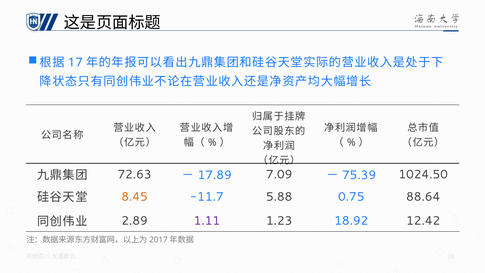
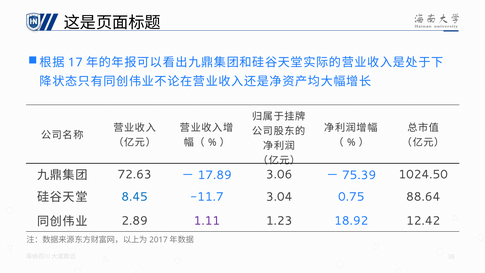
7.09: 7.09 -> 3.06
8.45 colour: orange -> blue
5.88: 5.88 -> 3.04
